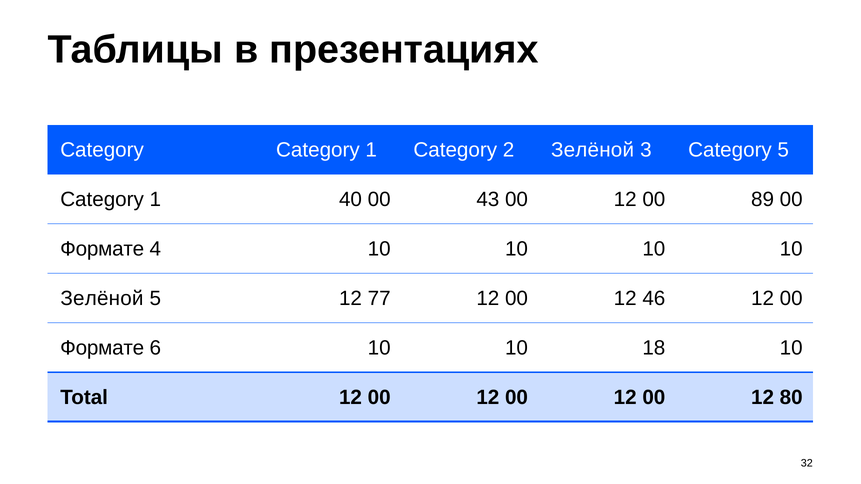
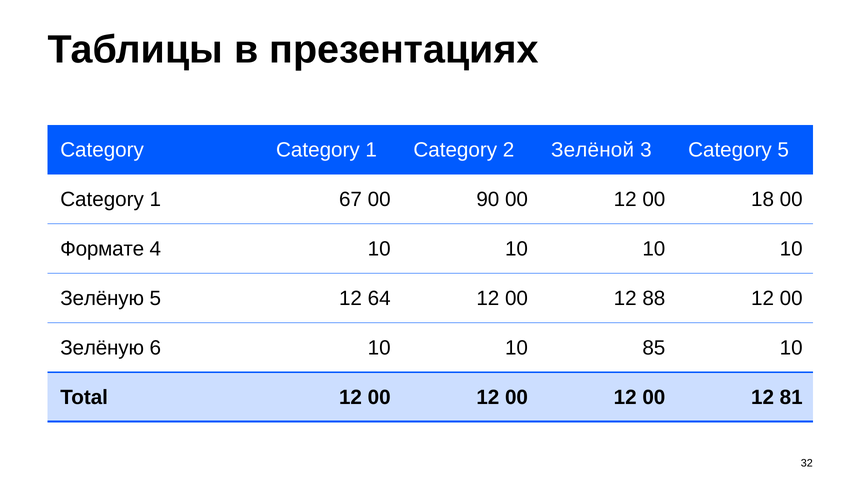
40: 40 -> 67
43: 43 -> 90
89: 89 -> 18
Зелёной at (102, 299): Зелёной -> Зелёную
77: 77 -> 64
46: 46 -> 88
Формате at (102, 348): Формате -> Зелёную
18: 18 -> 85
80: 80 -> 81
